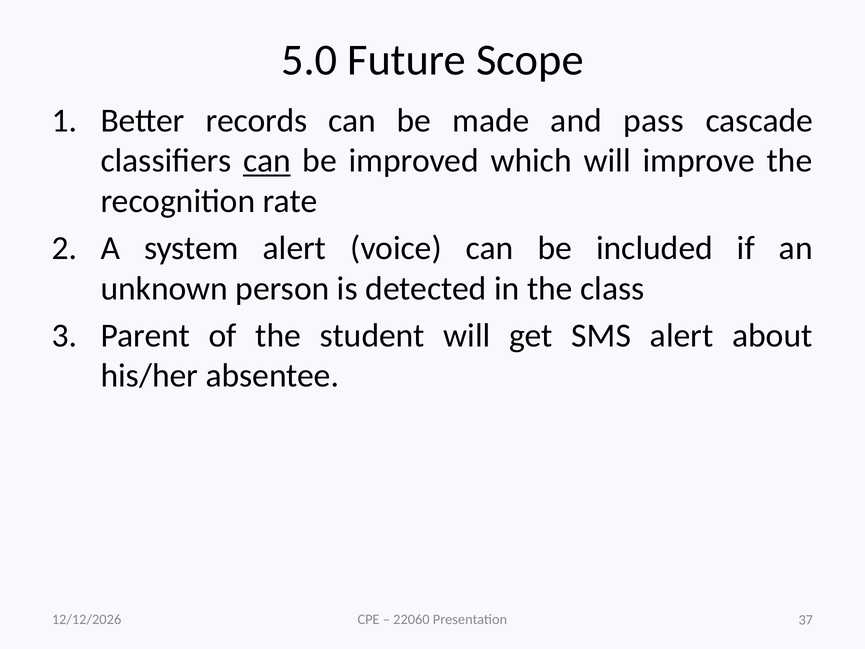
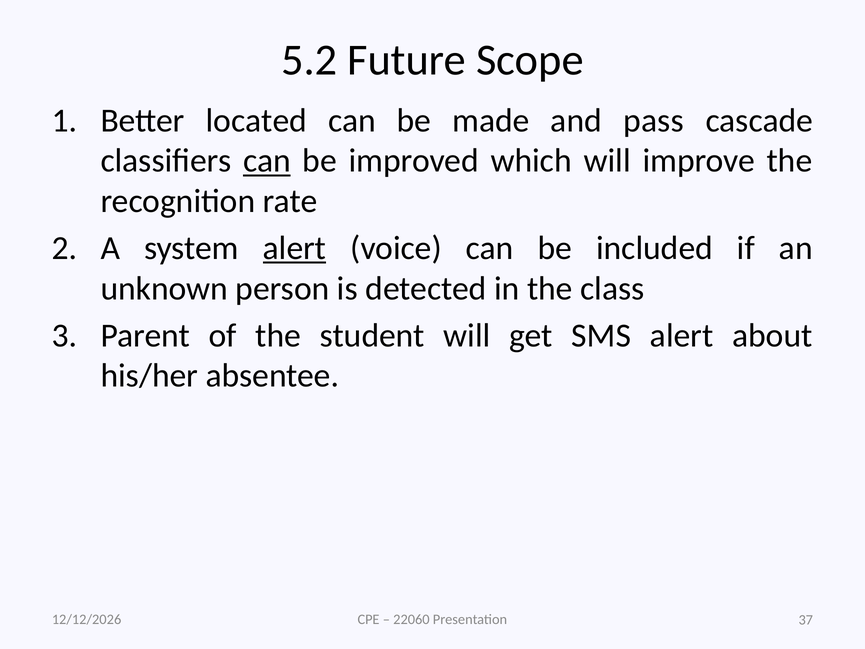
5.0: 5.0 -> 5.2
records: records -> located
alert at (294, 248) underline: none -> present
